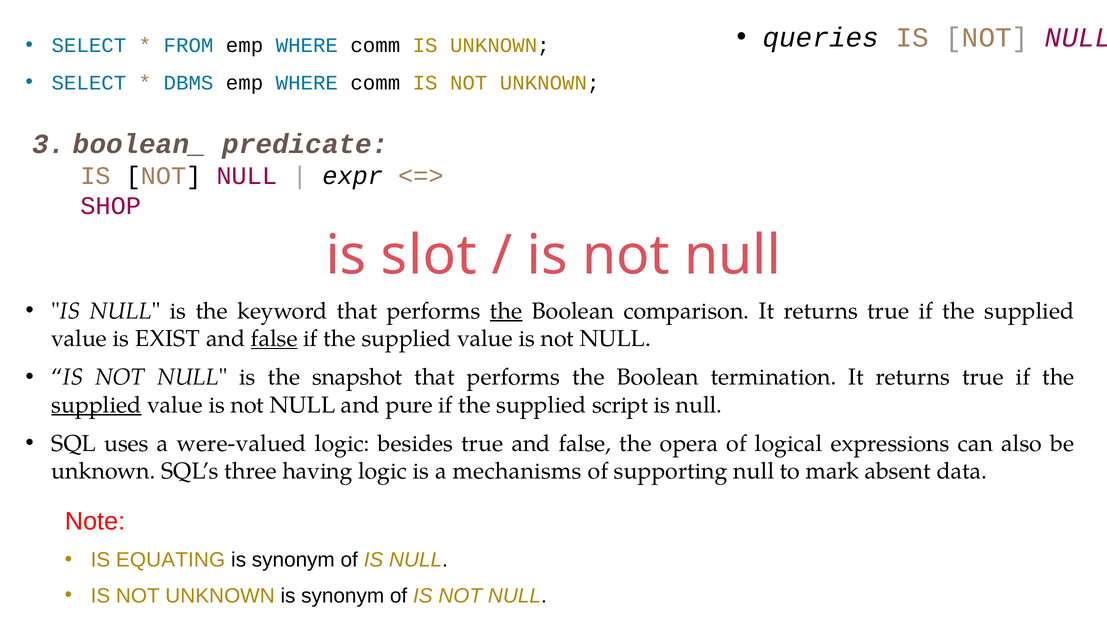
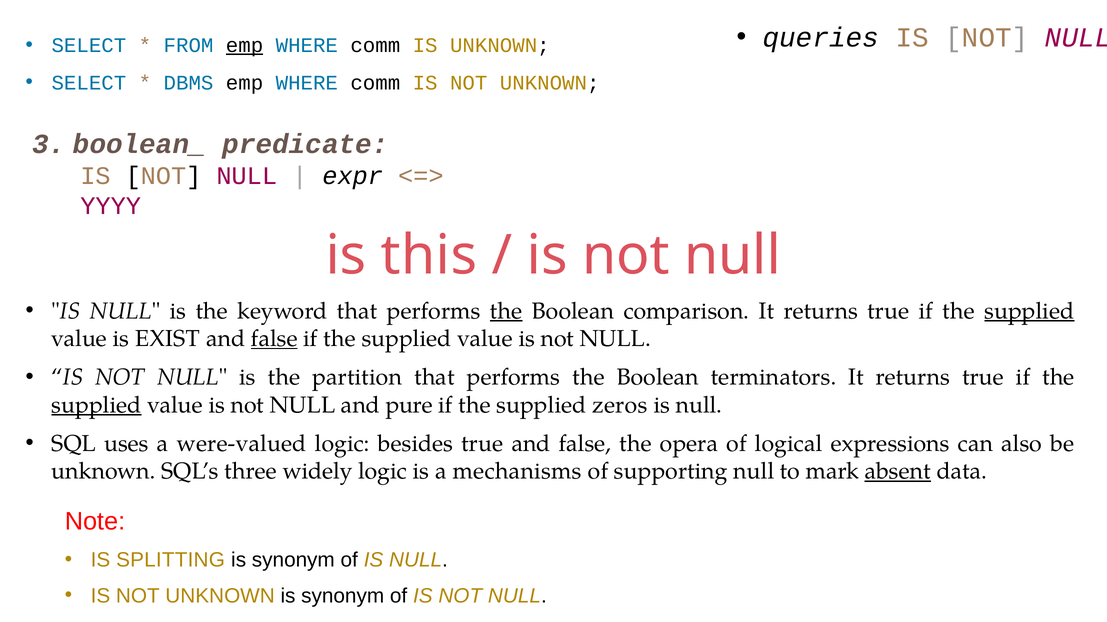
emp at (245, 45) underline: none -> present
SHOP: SHOP -> YYYY
slot: slot -> this
supplied at (1029, 311) underline: none -> present
snapshot: snapshot -> partition
termination: termination -> terminators
script: script -> zeros
having: having -> widely
absent underline: none -> present
EQUATING: EQUATING -> SPLITTING
